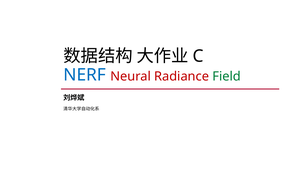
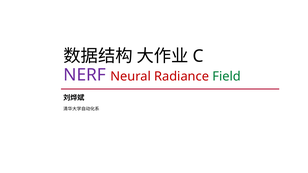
NERF colour: blue -> purple
